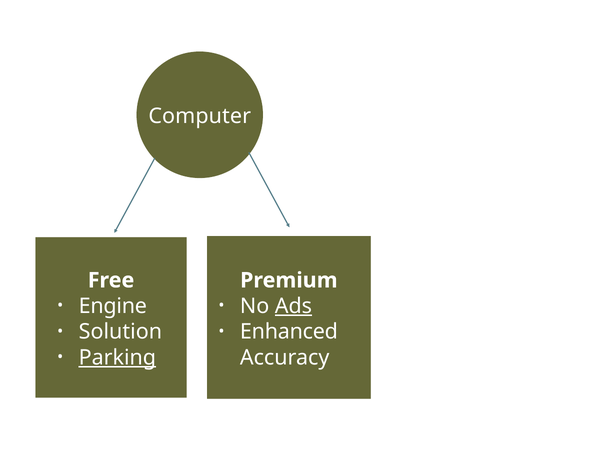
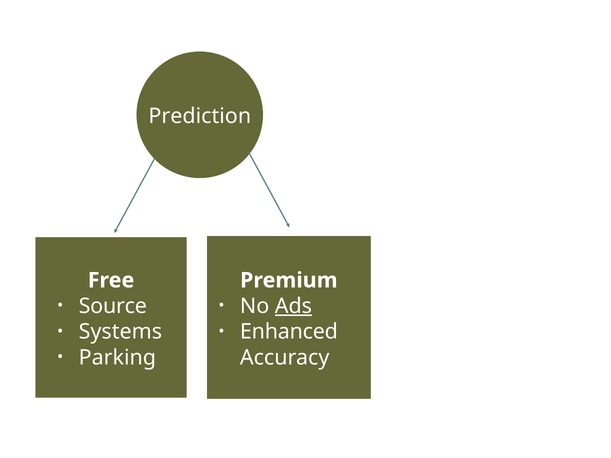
Computer: Computer -> Prediction
Engine: Engine -> Source
Solution: Solution -> Systems
Parking underline: present -> none
